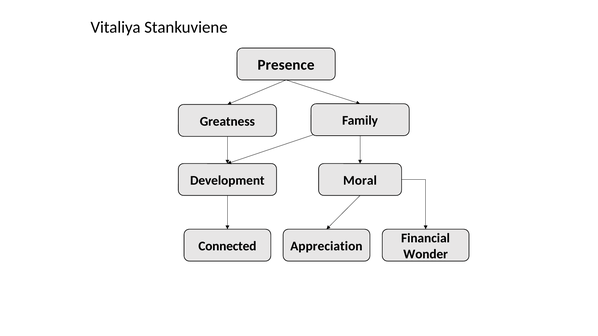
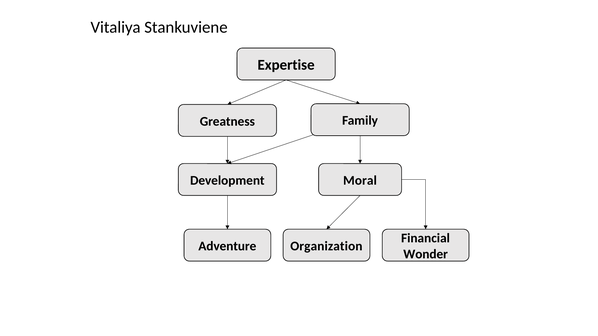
Presence: Presence -> Expertise
Connected: Connected -> Adventure
Appreciation: Appreciation -> Organization
